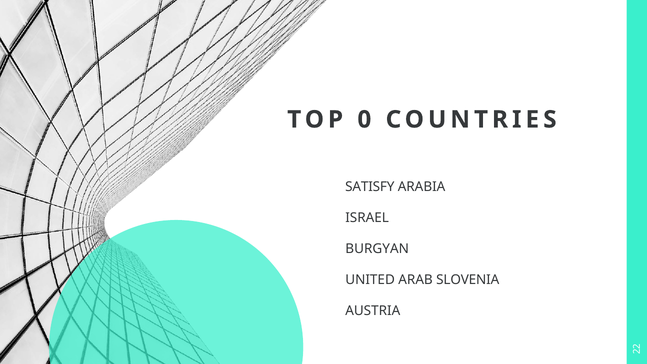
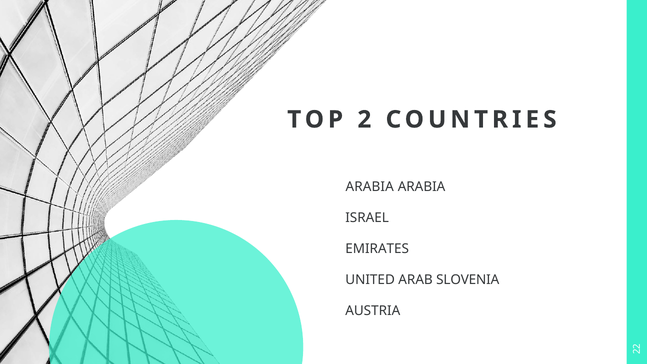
TOP 0: 0 -> 2
SATISFY at (370, 187): SATISFY -> ARABIA
BURGYAN: BURGYAN -> EMIRATES
